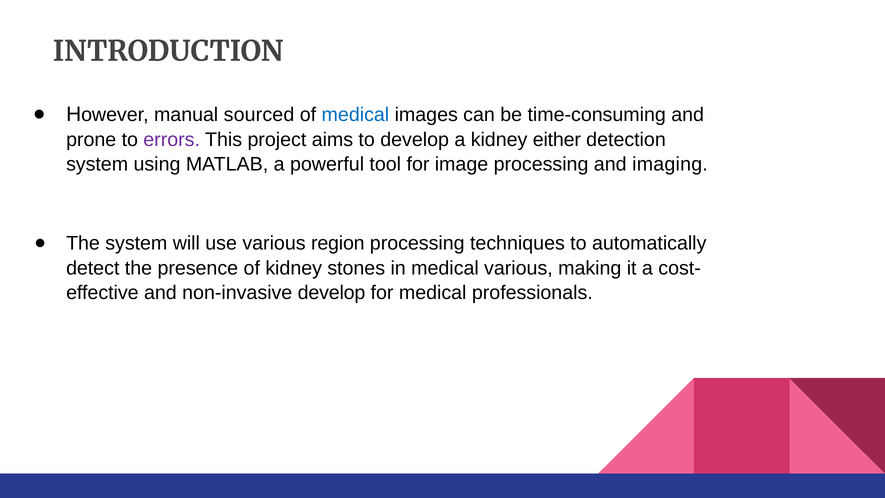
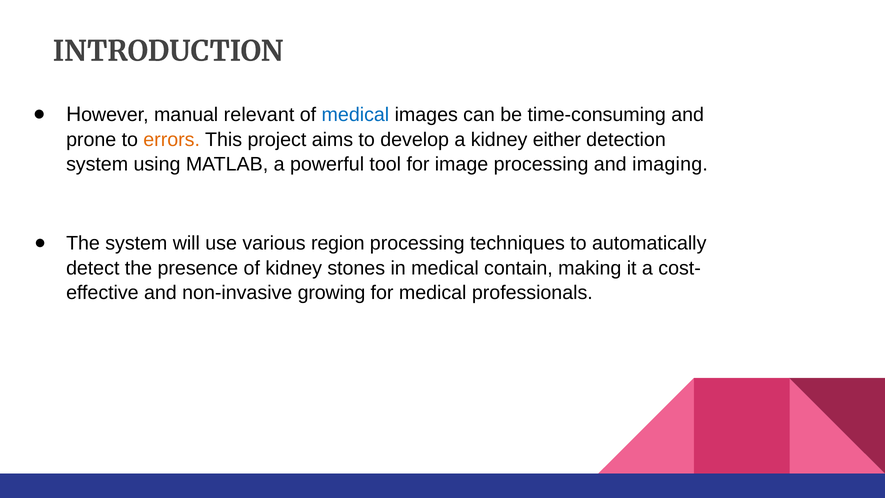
sourced: sourced -> relevant
errors colour: purple -> orange
medical various: various -> contain
non-invasive develop: develop -> growing
